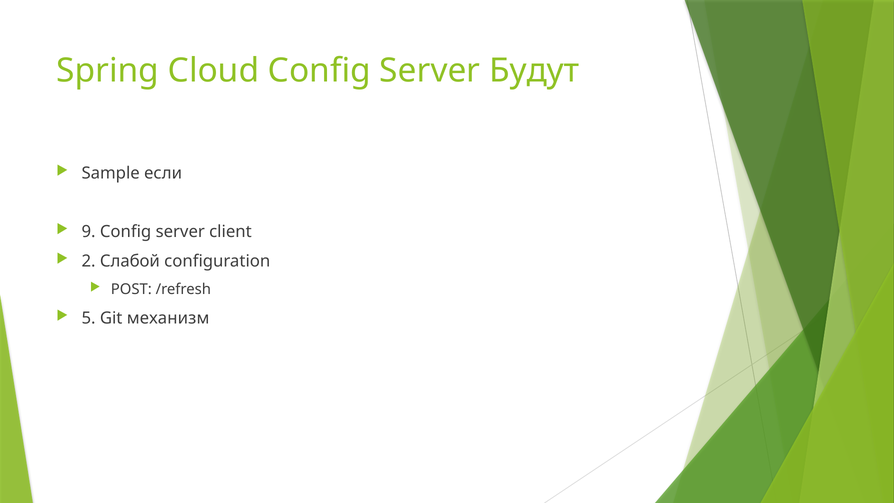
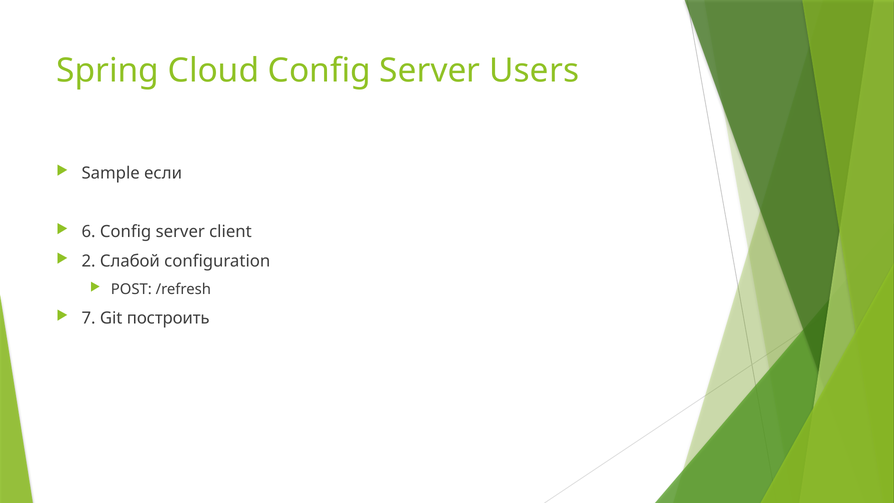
Будут: Будут -> Users
9: 9 -> 6
5: 5 -> 7
механизм: механизм -> построить
